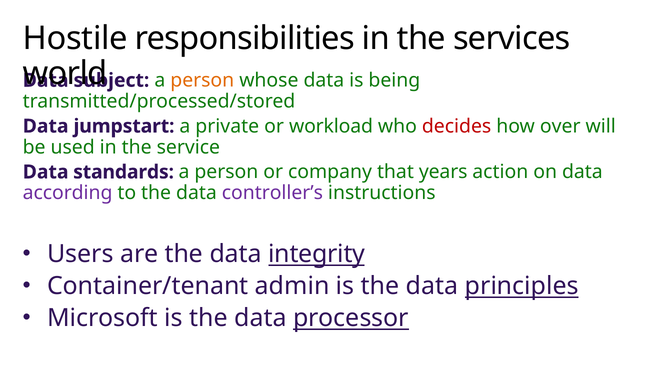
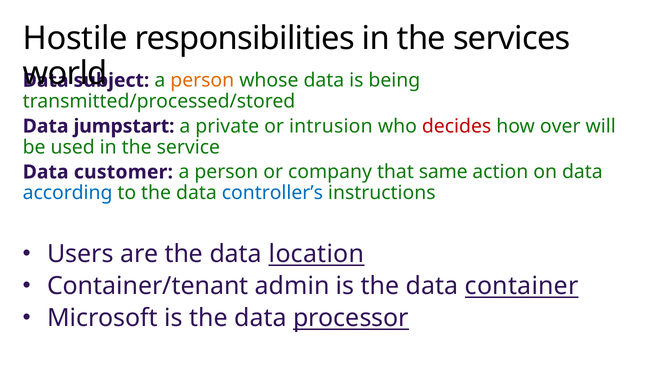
workload: workload -> intrusion
standards: standards -> customer
years: years -> same
according colour: purple -> blue
controller’s colour: purple -> blue
integrity: integrity -> location
principles: principles -> container
